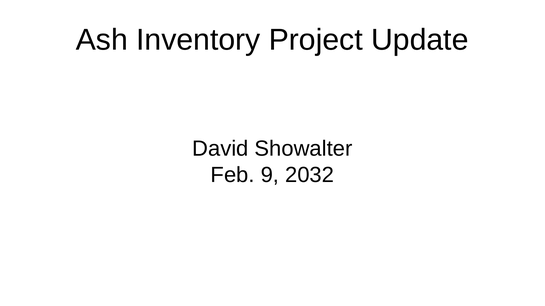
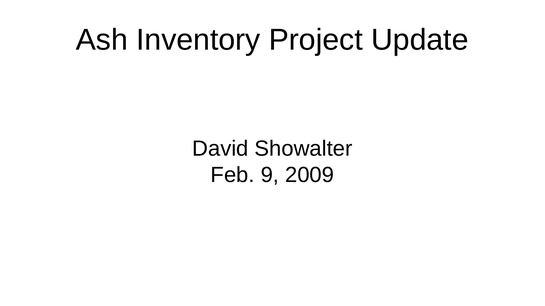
2032: 2032 -> 2009
